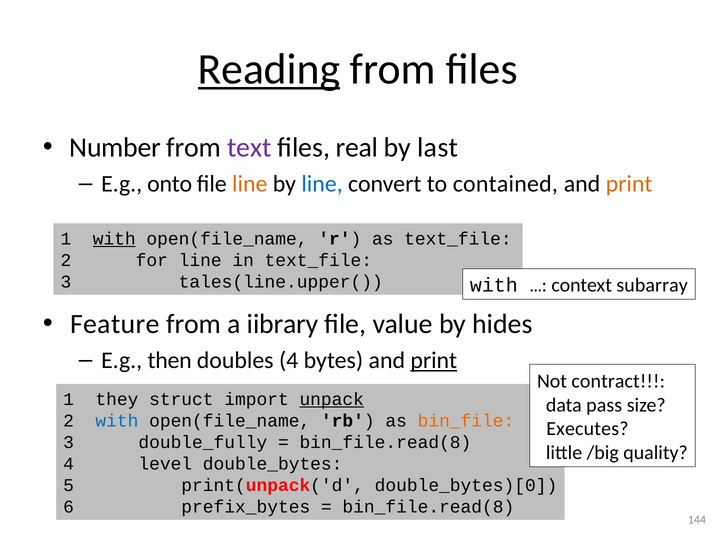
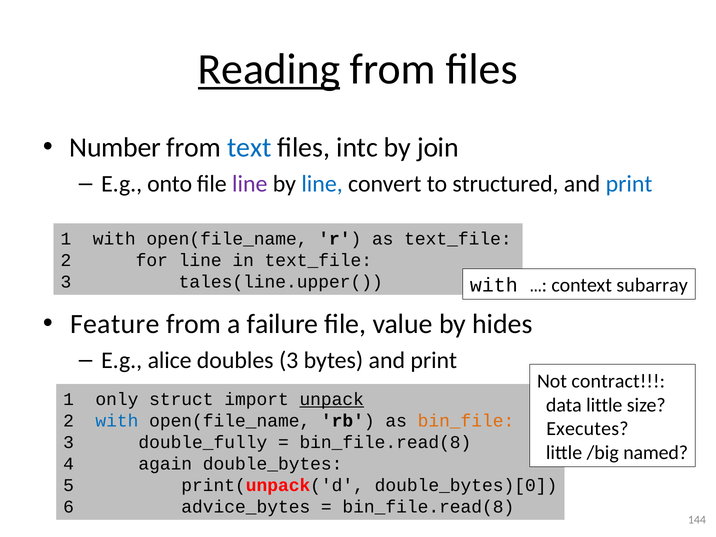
text colour: purple -> blue
real: real -> intc
last: last -> join
line at (250, 184) colour: orange -> purple
contained: contained -> structured
print at (629, 184) colour: orange -> blue
with at (114, 239) underline: present -> none
iibrary: iibrary -> failure
then: then -> alice
doubles 4: 4 -> 3
print at (434, 361) underline: present -> none
they: they -> only
data pass: pass -> little
quality: quality -> named
level: level -> again
prefix_bytes: prefix_bytes -> advice_bytes
